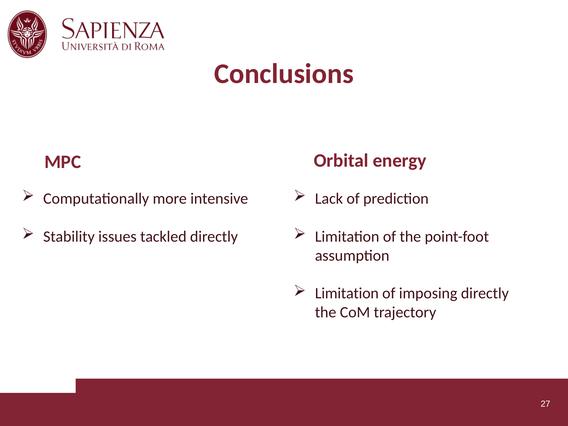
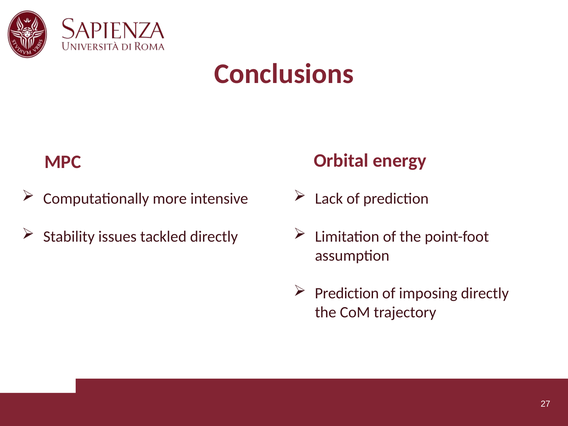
Limitation at (347, 293): Limitation -> Prediction
